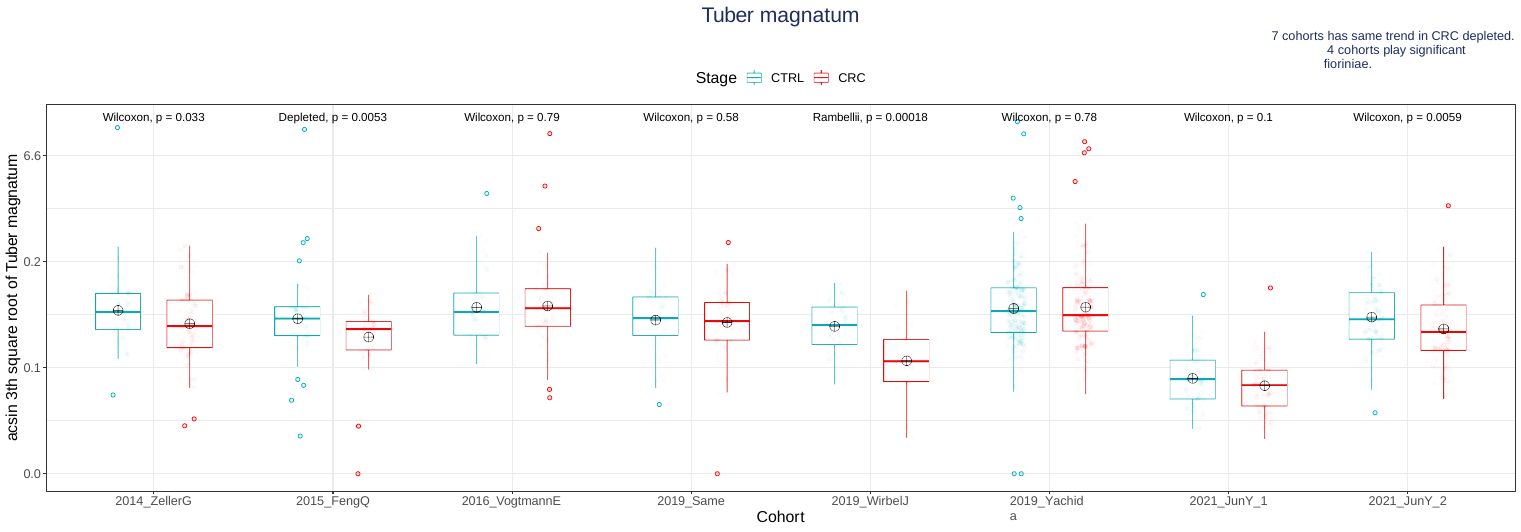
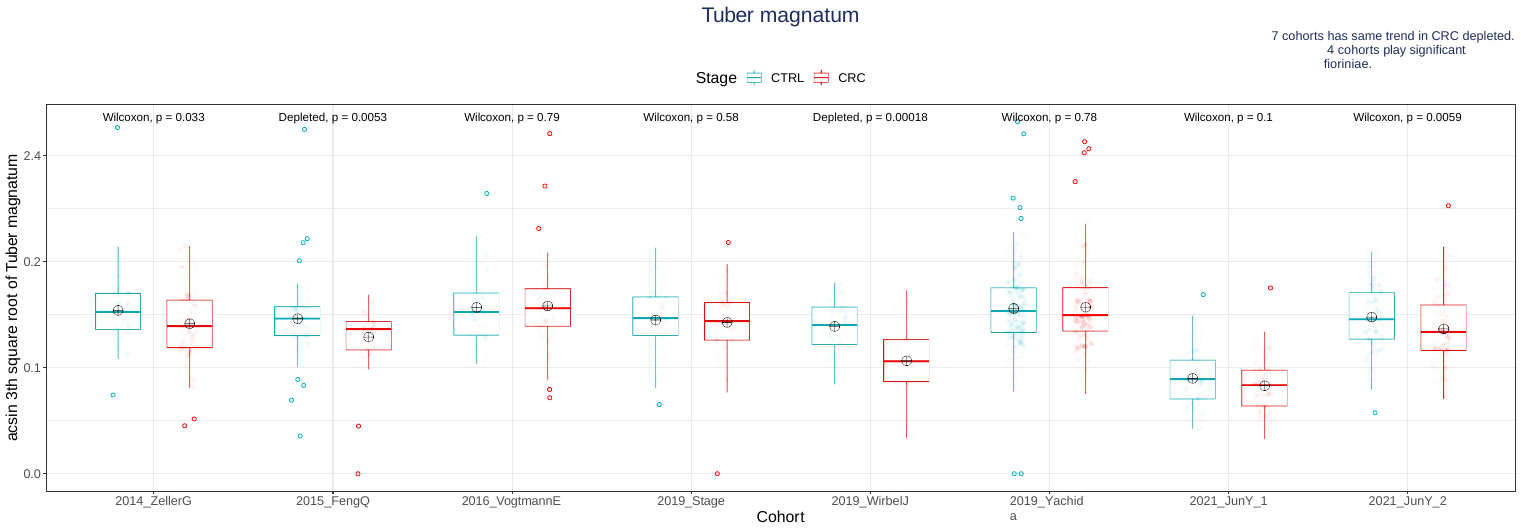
0.58 Rambellii: Rambellii -> Depleted
6.6: 6.6 -> 2.4
2019_Same: 2019_Same -> 2019_Stage
